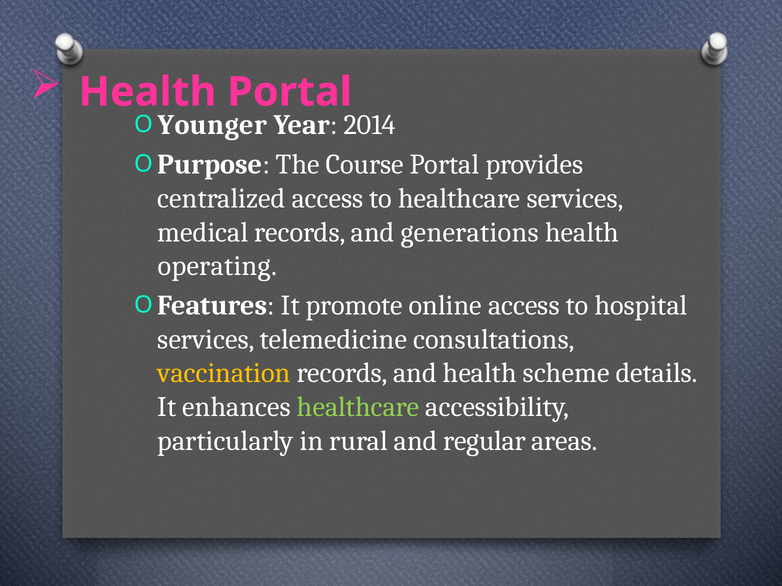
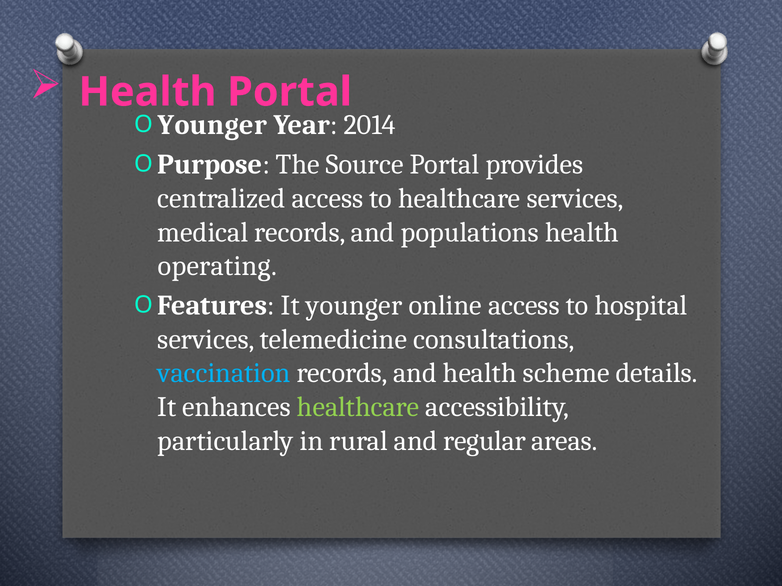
Course: Course -> Source
generations: generations -> populations
It promote: promote -> younger
vaccination colour: yellow -> light blue
